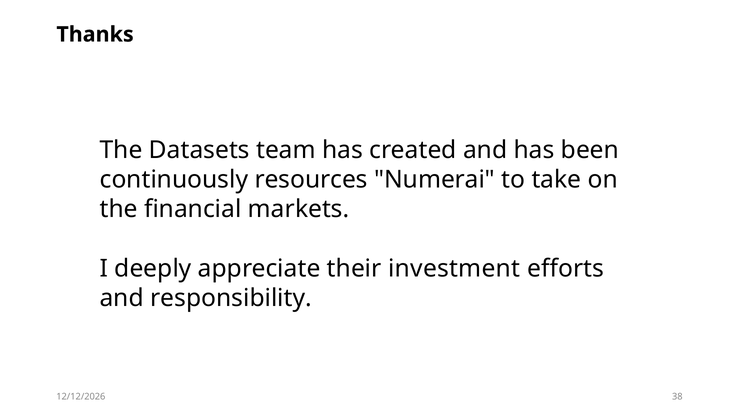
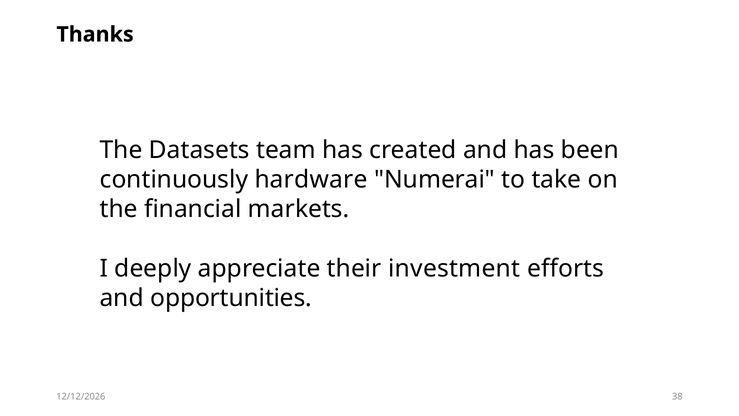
resources: resources -> hardware
responsibility: responsibility -> opportunities
